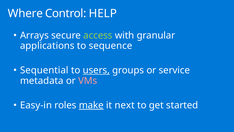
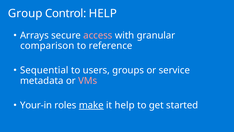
Where: Where -> Group
access colour: light green -> pink
applications: applications -> comparison
sequence: sequence -> reference
users underline: present -> none
Easy-in: Easy-in -> Your-in
it next: next -> help
